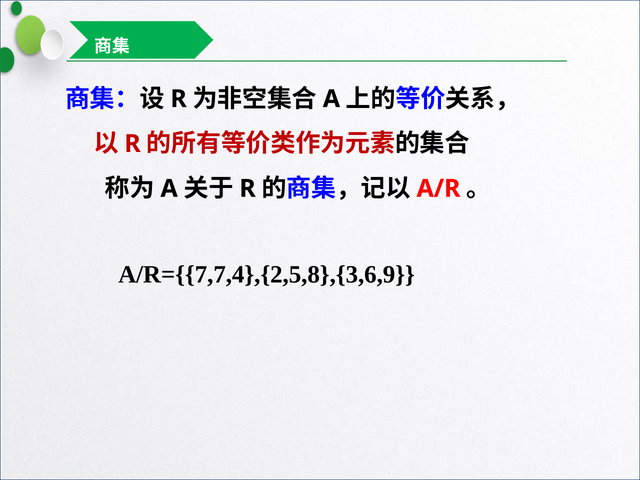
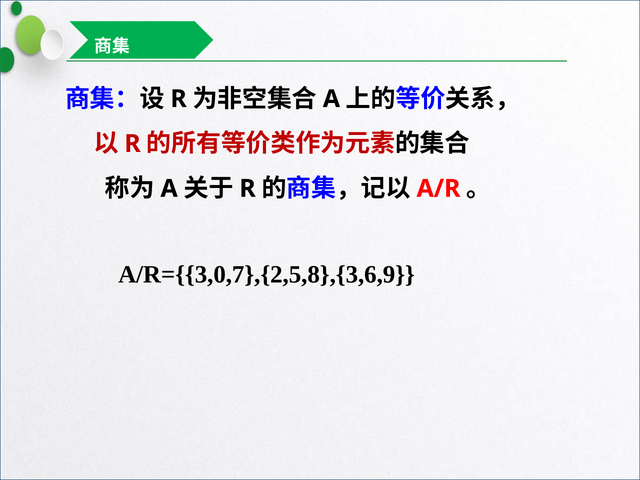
A/R={{7,7,4},{2,5,8},{3,6,9: A/R={{7,7,4},{2,5,8},{3,6,9 -> A/R={{3,0,7},{2,5,8},{3,6,9
